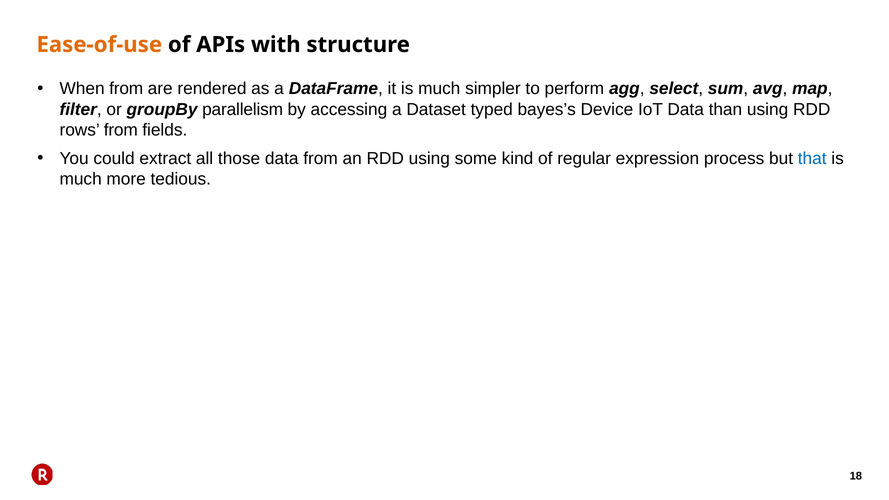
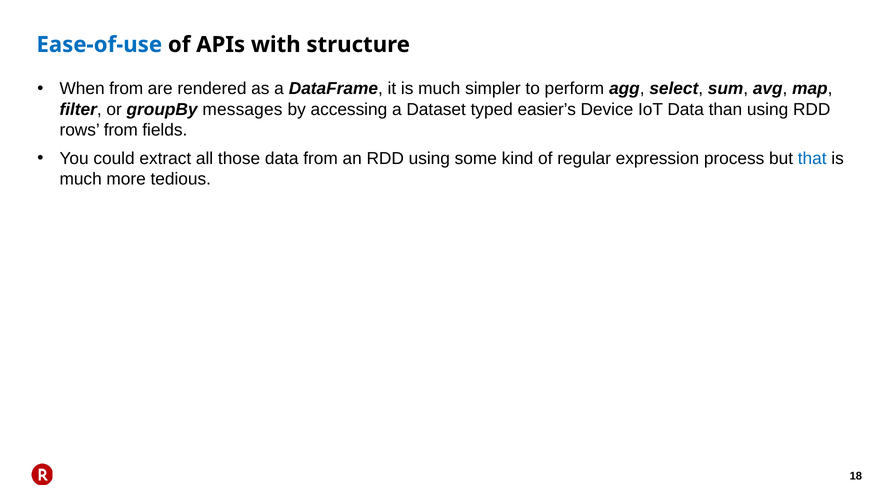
Ease-of-use colour: orange -> blue
parallelism: parallelism -> messages
bayes’s: bayes’s -> easier’s
